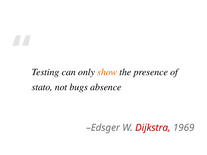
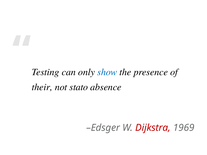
show colour: orange -> blue
stato: stato -> their
bugs: bugs -> stato
